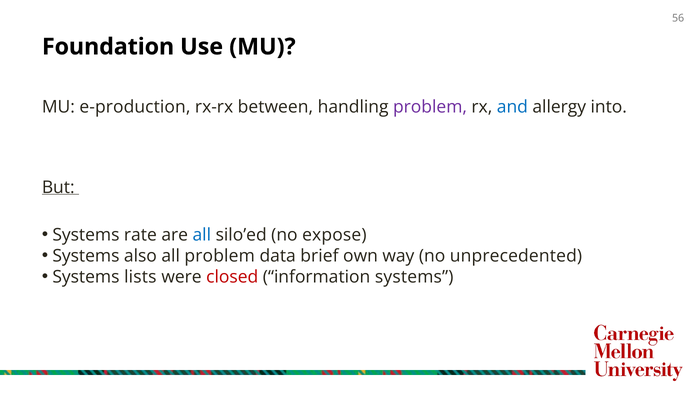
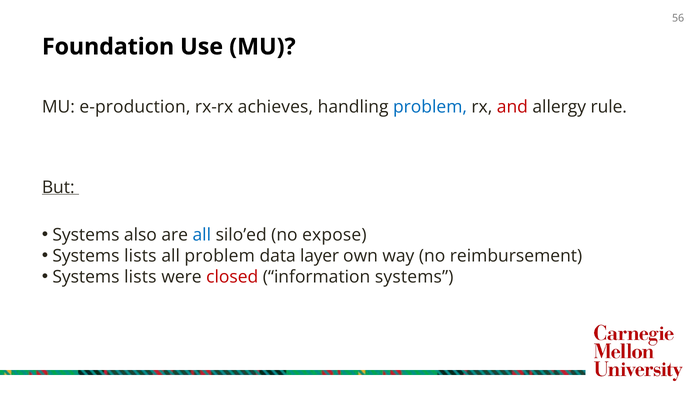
between: between -> achieves
problem at (430, 107) colour: purple -> blue
and colour: blue -> red
into: into -> rule
rate: rate -> also
also at (140, 256): also -> lists
brief: brief -> layer
unprecedented: unprecedented -> reimbursement
